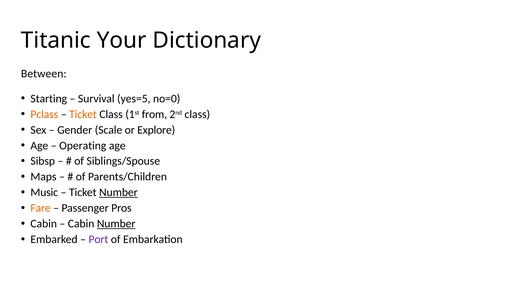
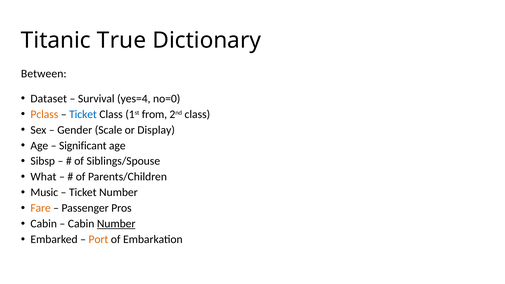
Your: Your -> True
Starting: Starting -> Dataset
yes=5: yes=5 -> yes=4
Ticket at (83, 114) colour: orange -> blue
Explore: Explore -> Display
Operating: Operating -> Significant
Maps: Maps -> What
Number at (118, 193) underline: present -> none
Port colour: purple -> orange
